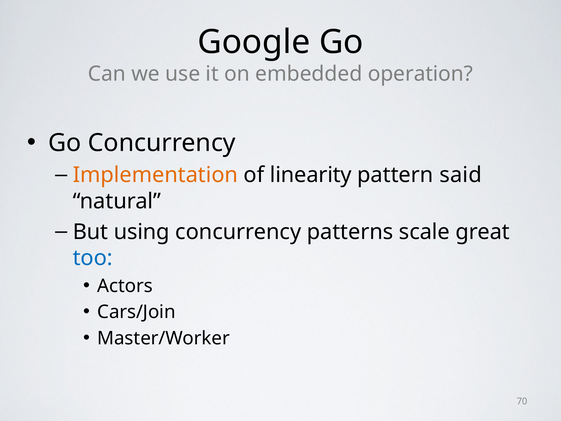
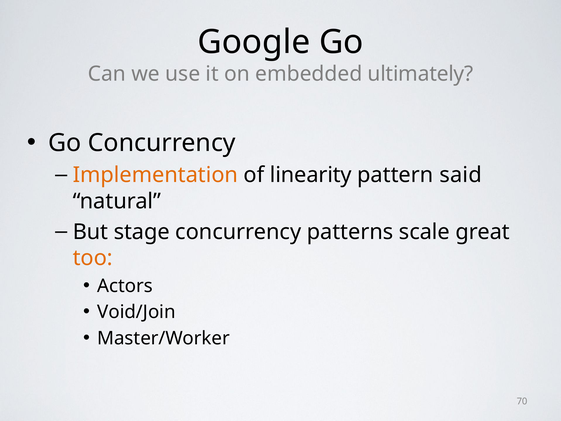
operation: operation -> ultimately
using: using -> stage
too colour: blue -> orange
Cars/Join: Cars/Join -> Void/Join
